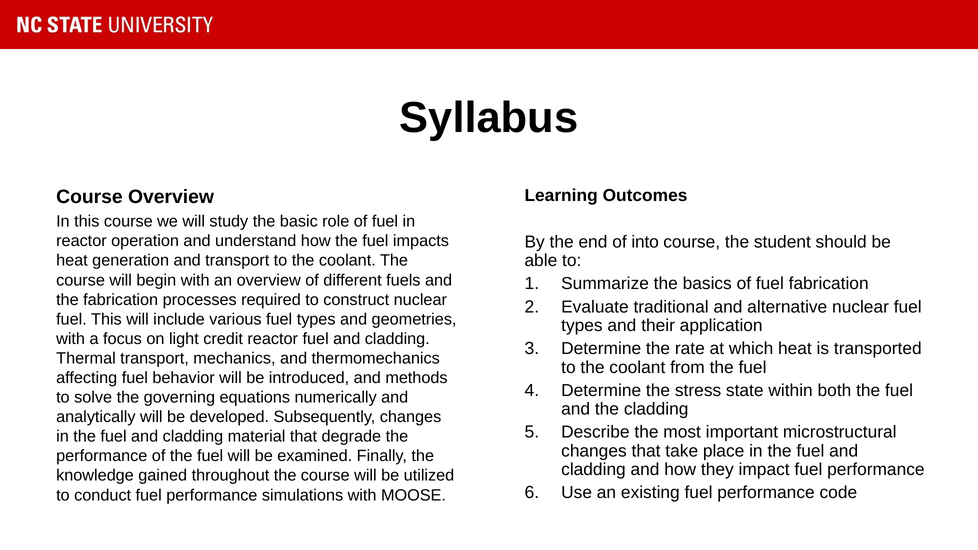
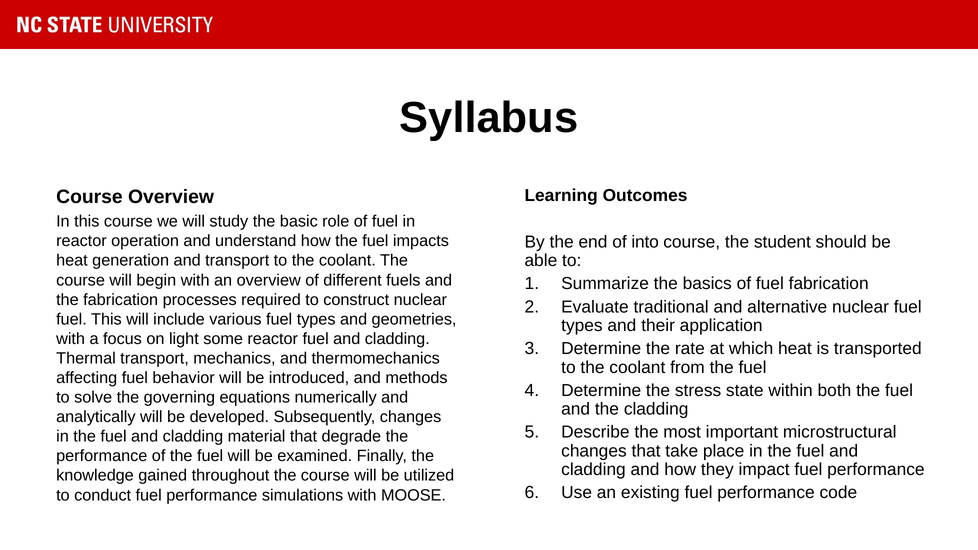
credit: credit -> some
